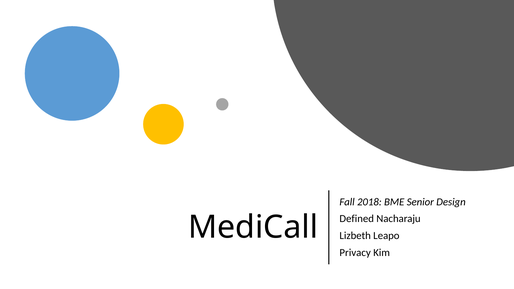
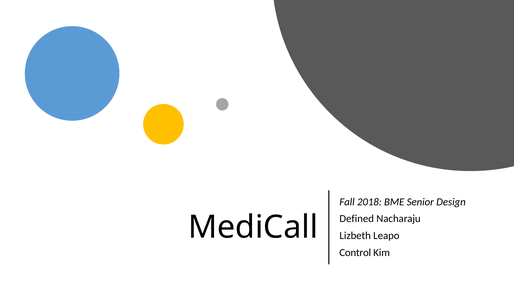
Privacy: Privacy -> Control
